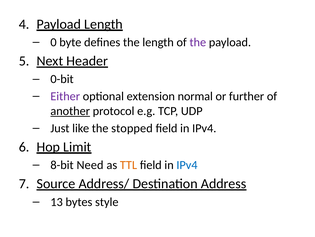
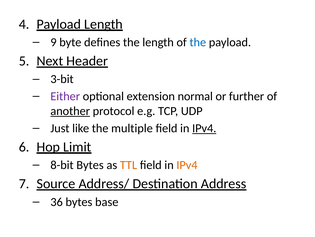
0: 0 -> 9
the at (198, 42) colour: purple -> blue
0-bit: 0-bit -> 3-bit
stopped: stopped -> multiple
IPv4 at (204, 128) underline: none -> present
8-bit Need: Need -> Bytes
IPv4 at (187, 165) colour: blue -> orange
13: 13 -> 36
style: style -> base
